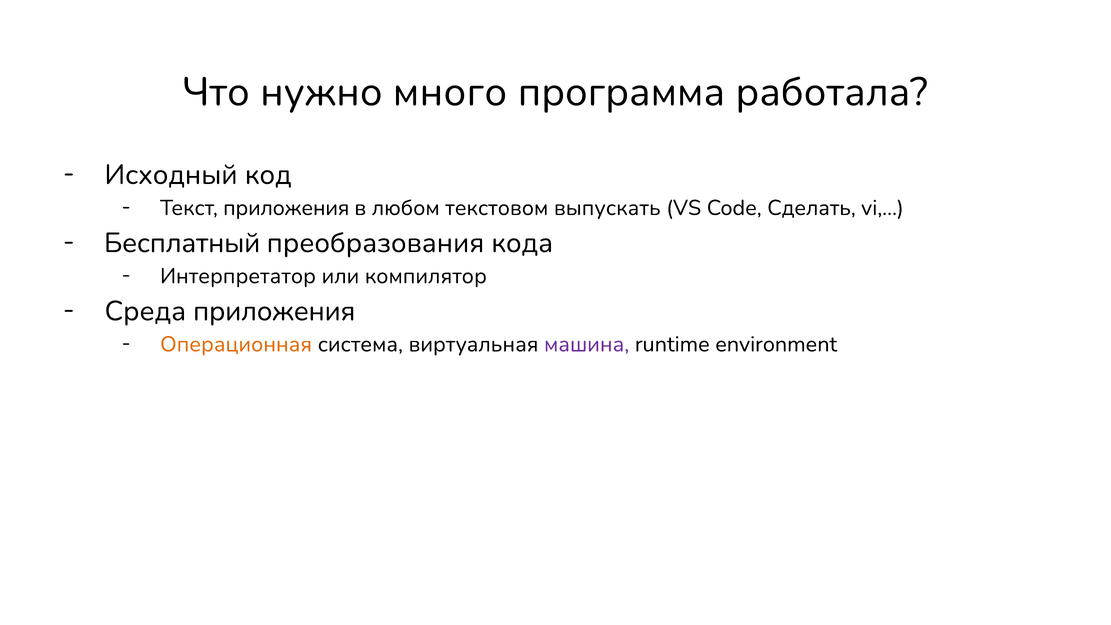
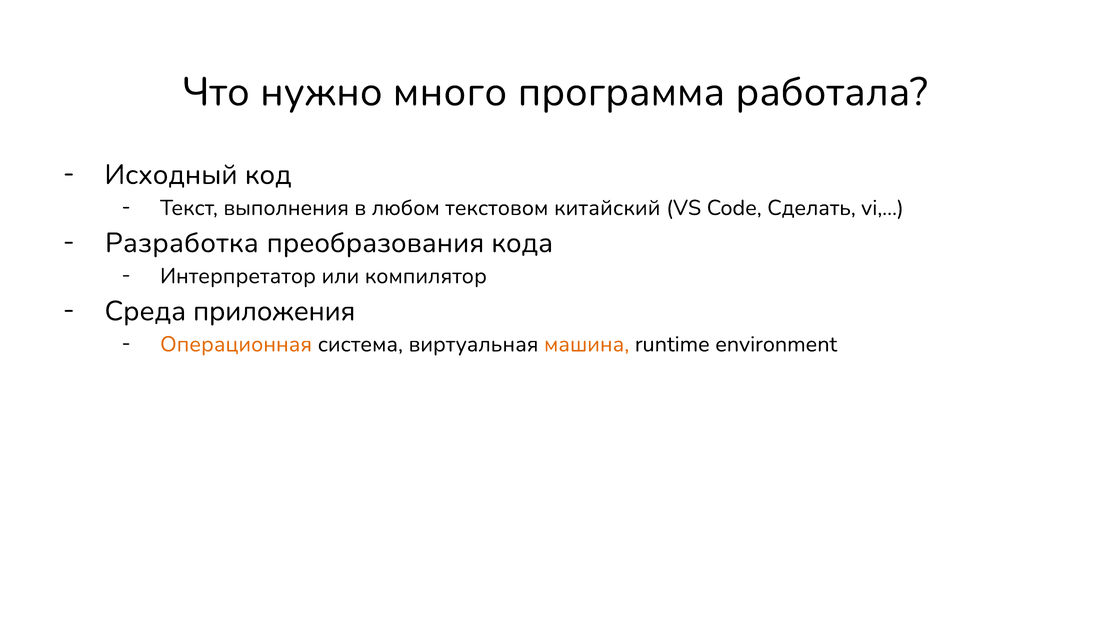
Текст приложения: приложения -> выполнения
выпускать: выпускать -> китайский
Бесплатный: Бесплатный -> Разработка
машина colour: purple -> orange
